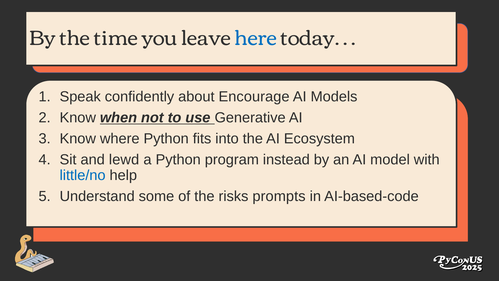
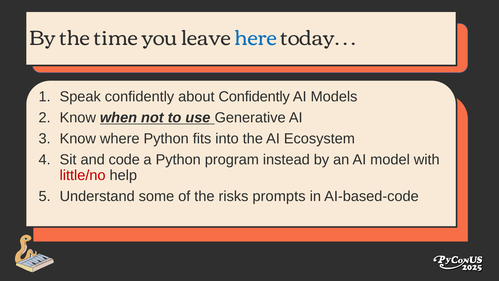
about Encourage: Encourage -> Confidently
lewd: lewd -> code
little/no colour: blue -> red
